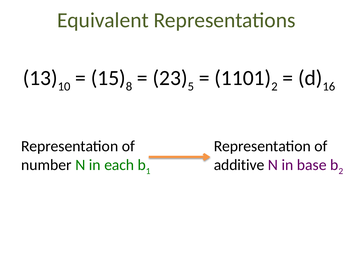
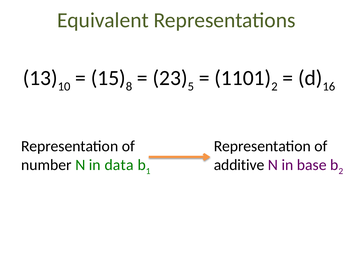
each: each -> data
